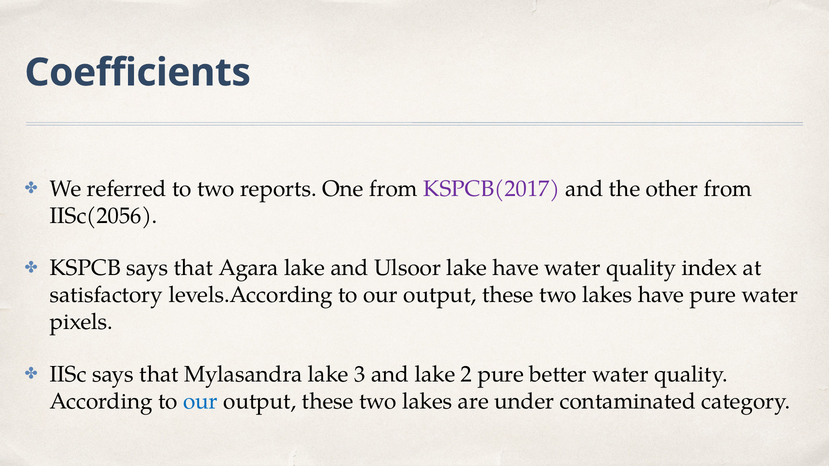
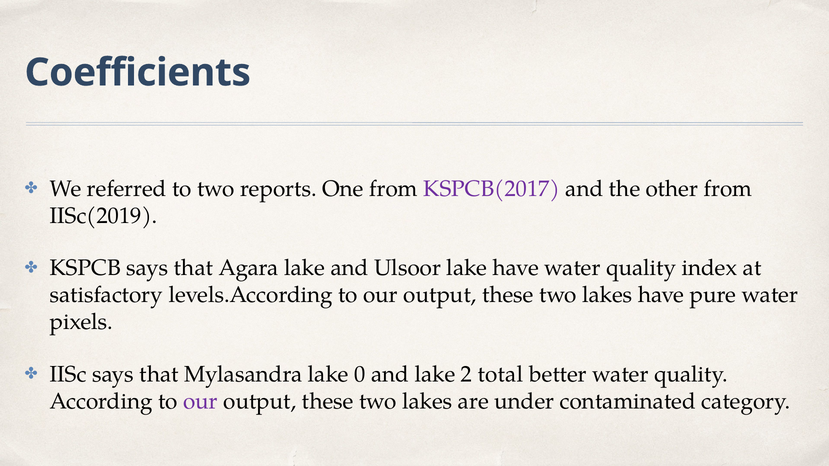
IISc(2056: IISc(2056 -> IISc(2019
3: 3 -> 0
2 pure: pure -> total
our at (200, 401) colour: blue -> purple
